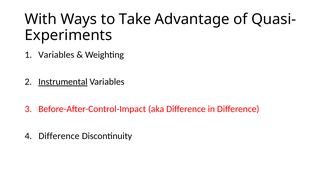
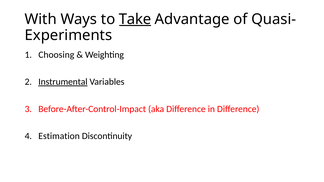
Take underline: none -> present
Variables at (56, 55): Variables -> Choosing
Difference at (59, 136): Difference -> Estimation
